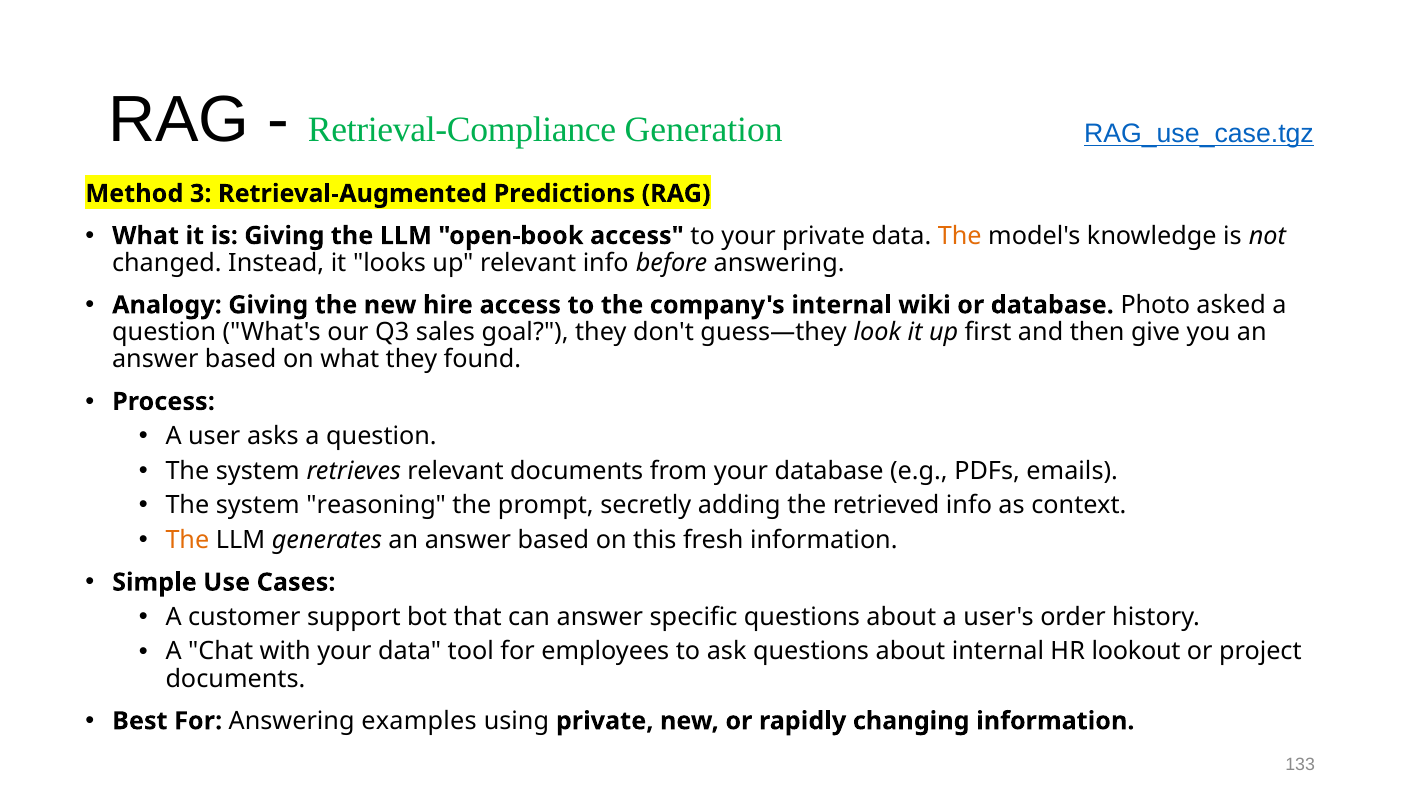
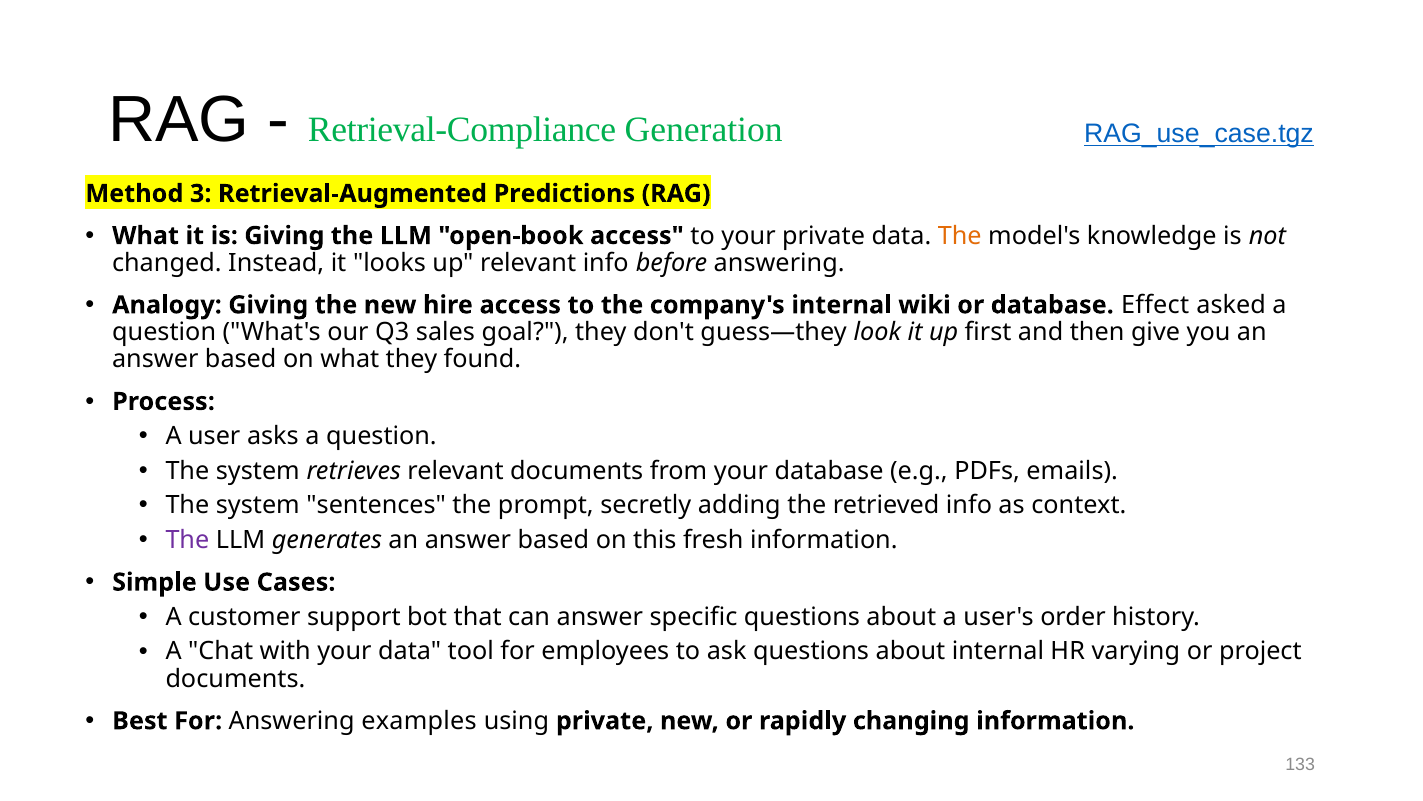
Photo: Photo -> Effect
reasoning: reasoning -> sentences
The at (187, 540) colour: orange -> purple
lookout: lookout -> varying
